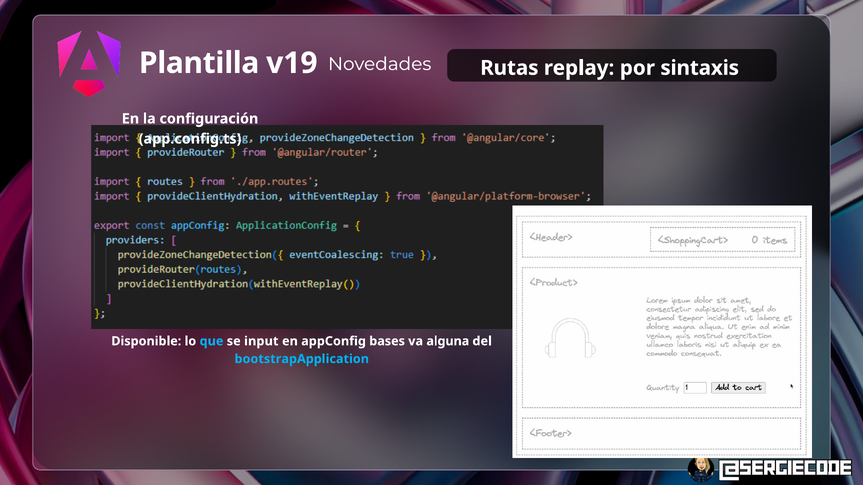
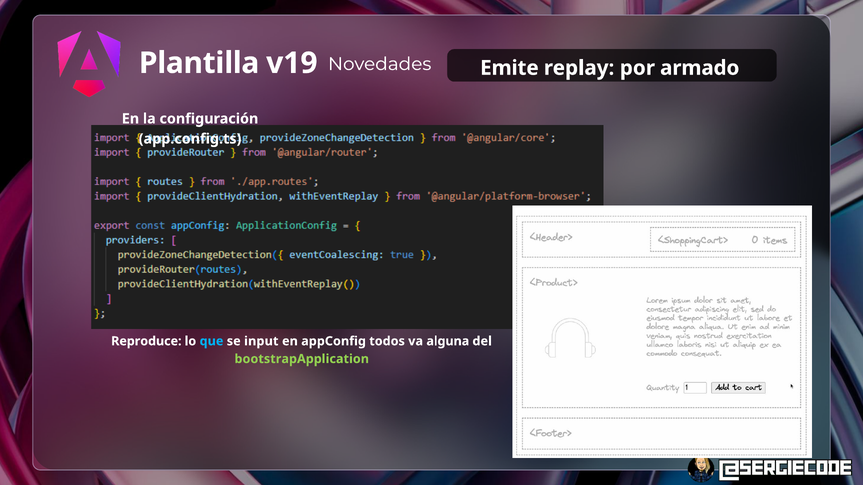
Rutas: Rutas -> Emite
sintaxis: sintaxis -> armado
Disponible: Disponible -> Reproduce
bases: bases -> todos
bootstrapApplication colour: light blue -> light green
